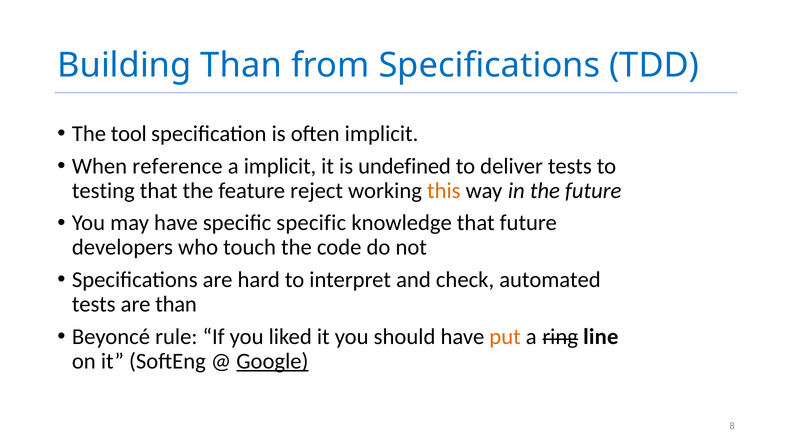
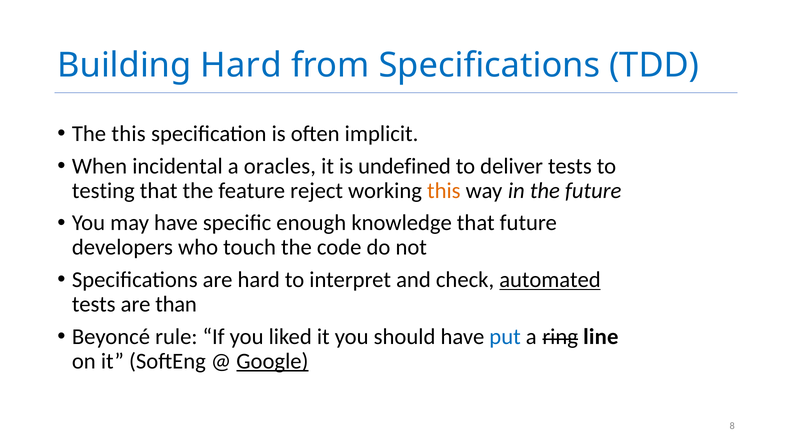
Building Than: Than -> Hard
The tool: tool -> this
reference: reference -> incidental
a implicit: implicit -> oracles
specific specific: specific -> enough
automated underline: none -> present
put colour: orange -> blue
